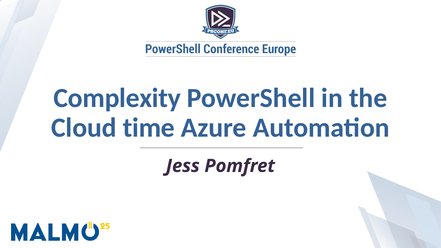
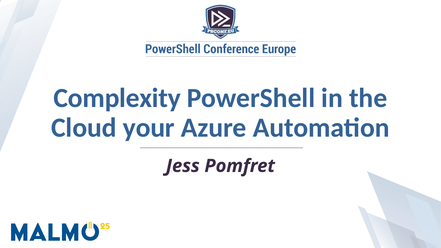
time: time -> your
